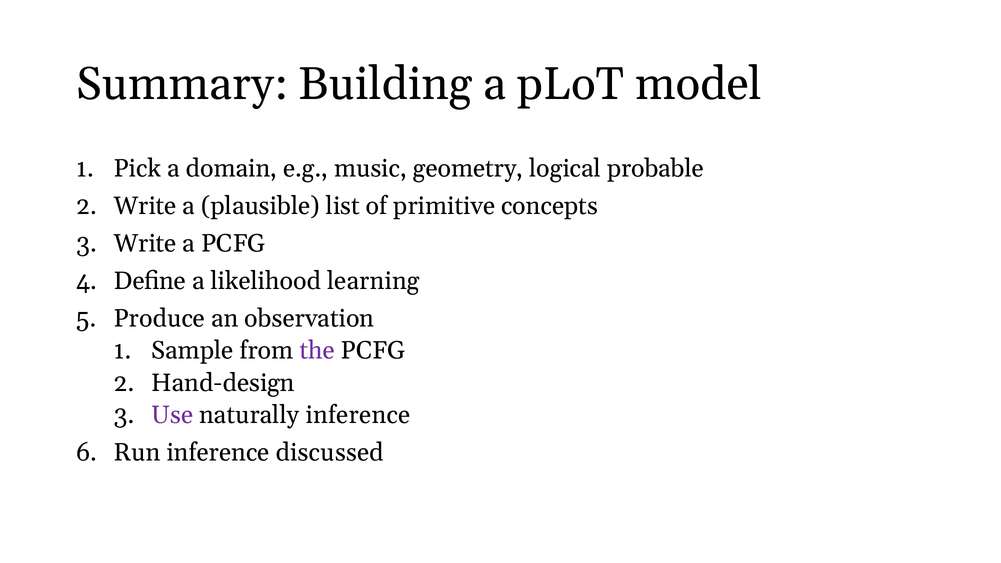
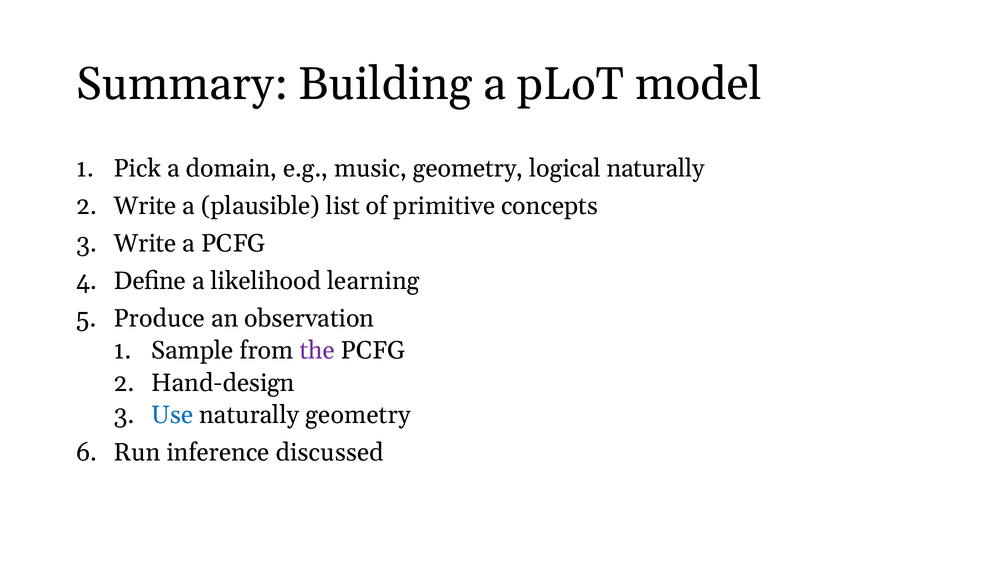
logical probable: probable -> naturally
Use colour: purple -> blue
naturally inference: inference -> geometry
